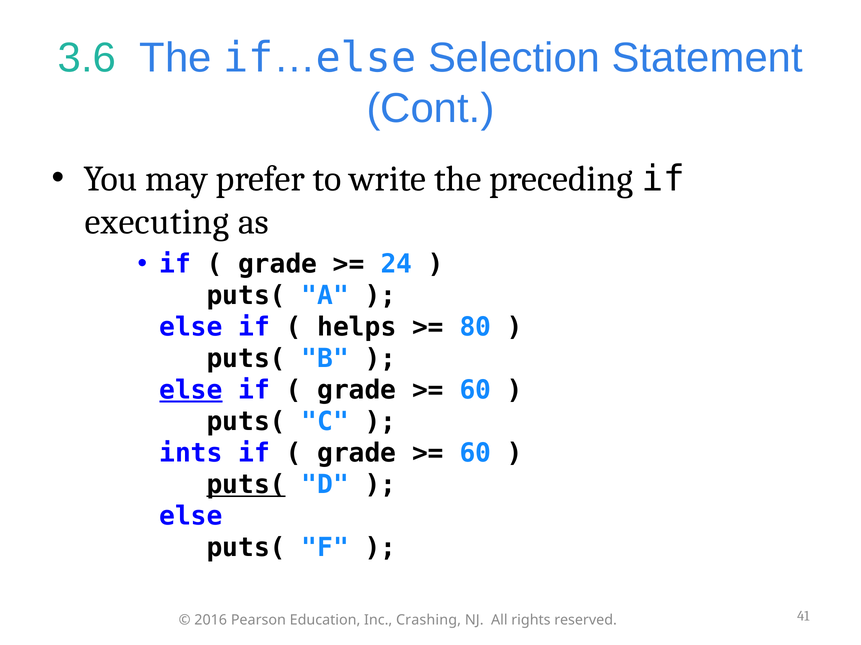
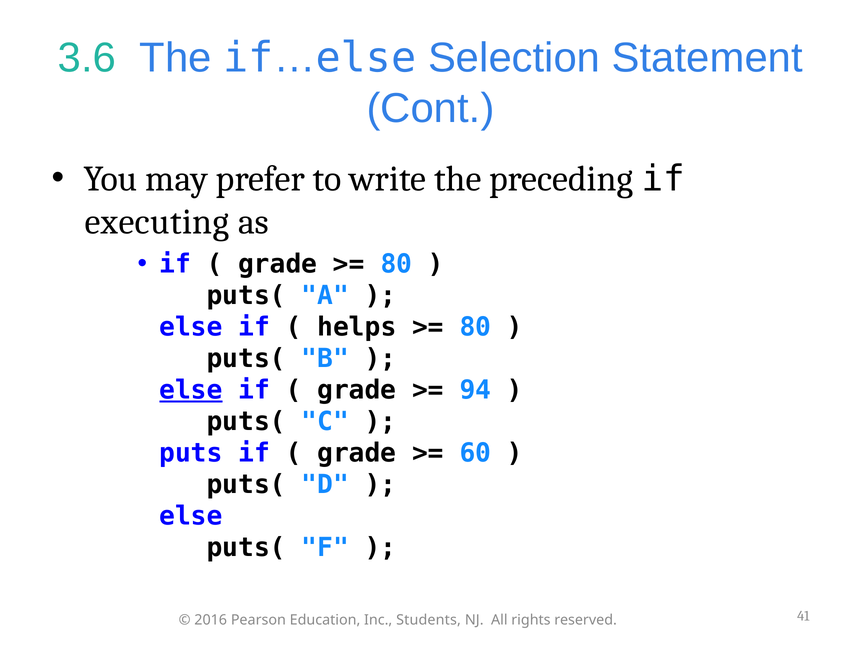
24 at (396, 264): 24 -> 80
60 at (475, 391): 60 -> 94
ints: ints -> puts
puts( at (246, 485) underline: present -> none
Crashing: Crashing -> Students
